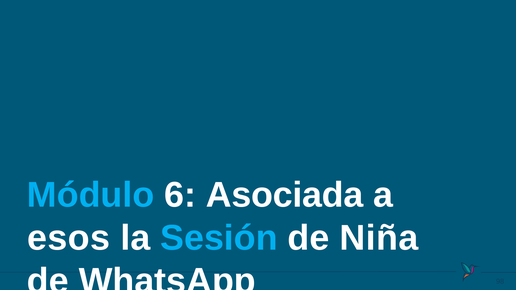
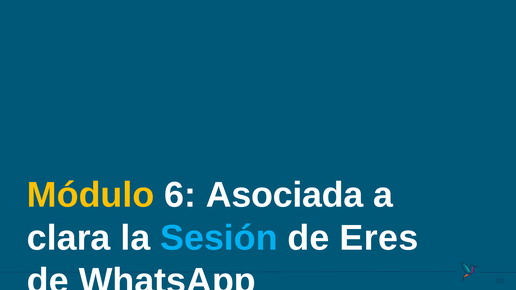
Módulo colour: light blue -> yellow
esos: esos -> clara
Niña: Niña -> Eres
